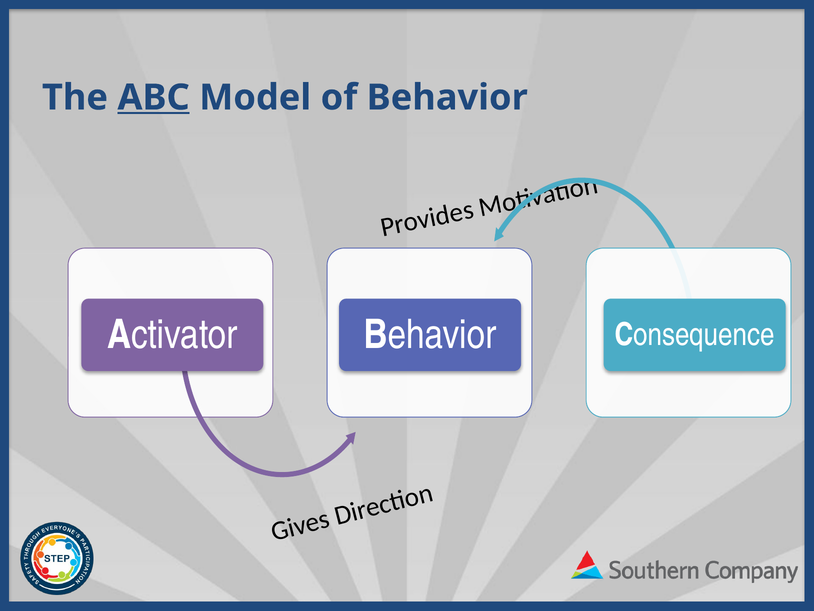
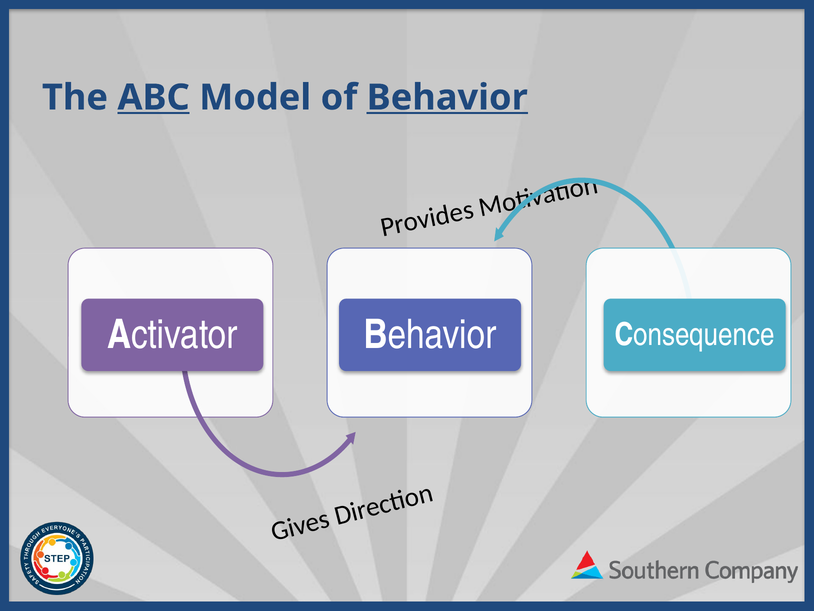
Behavior at (447, 97) underline: none -> present
